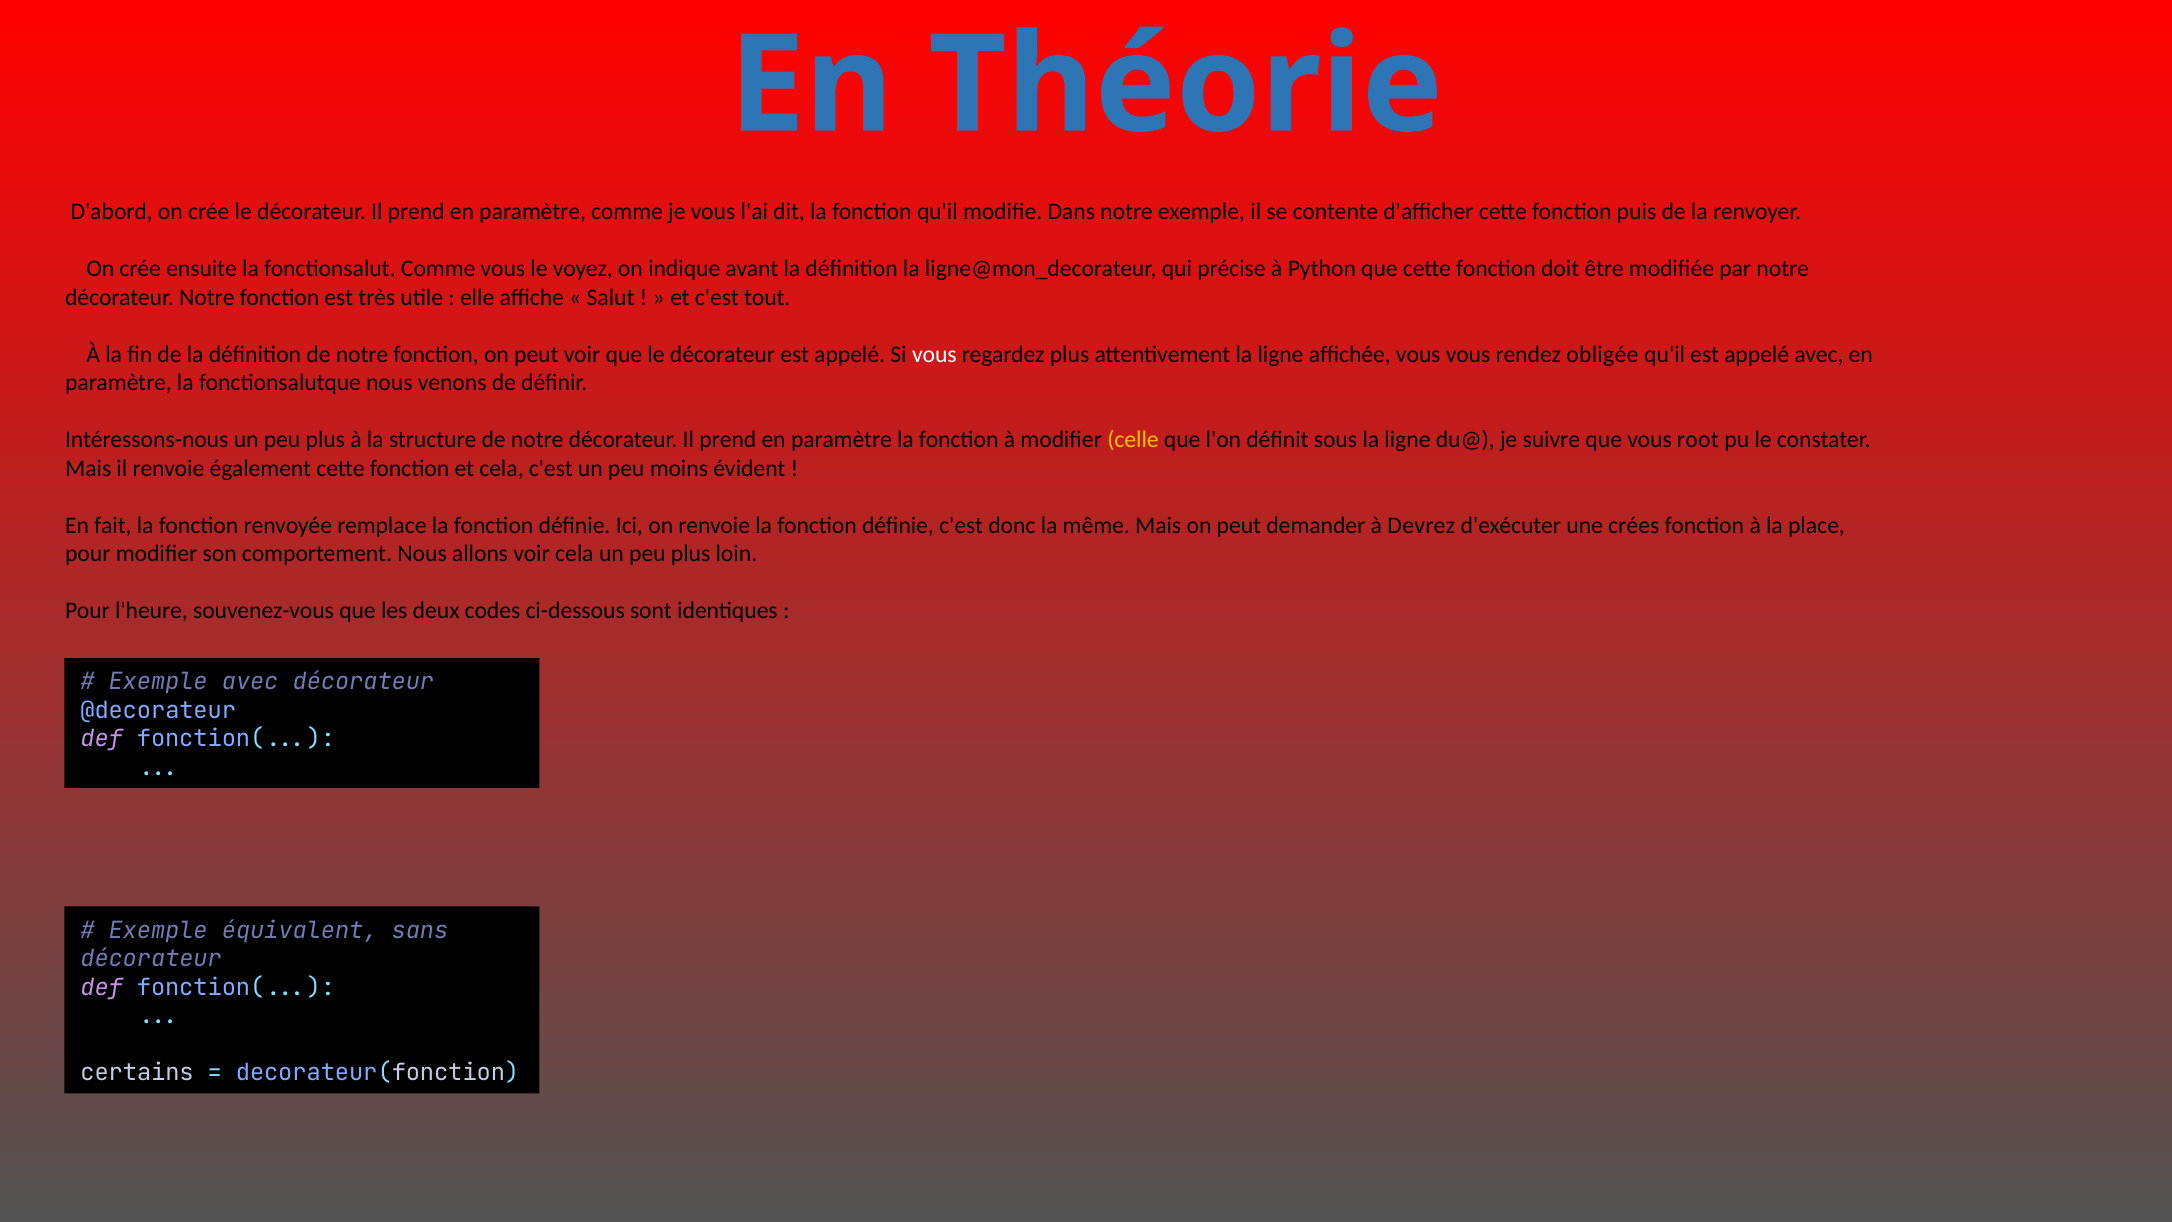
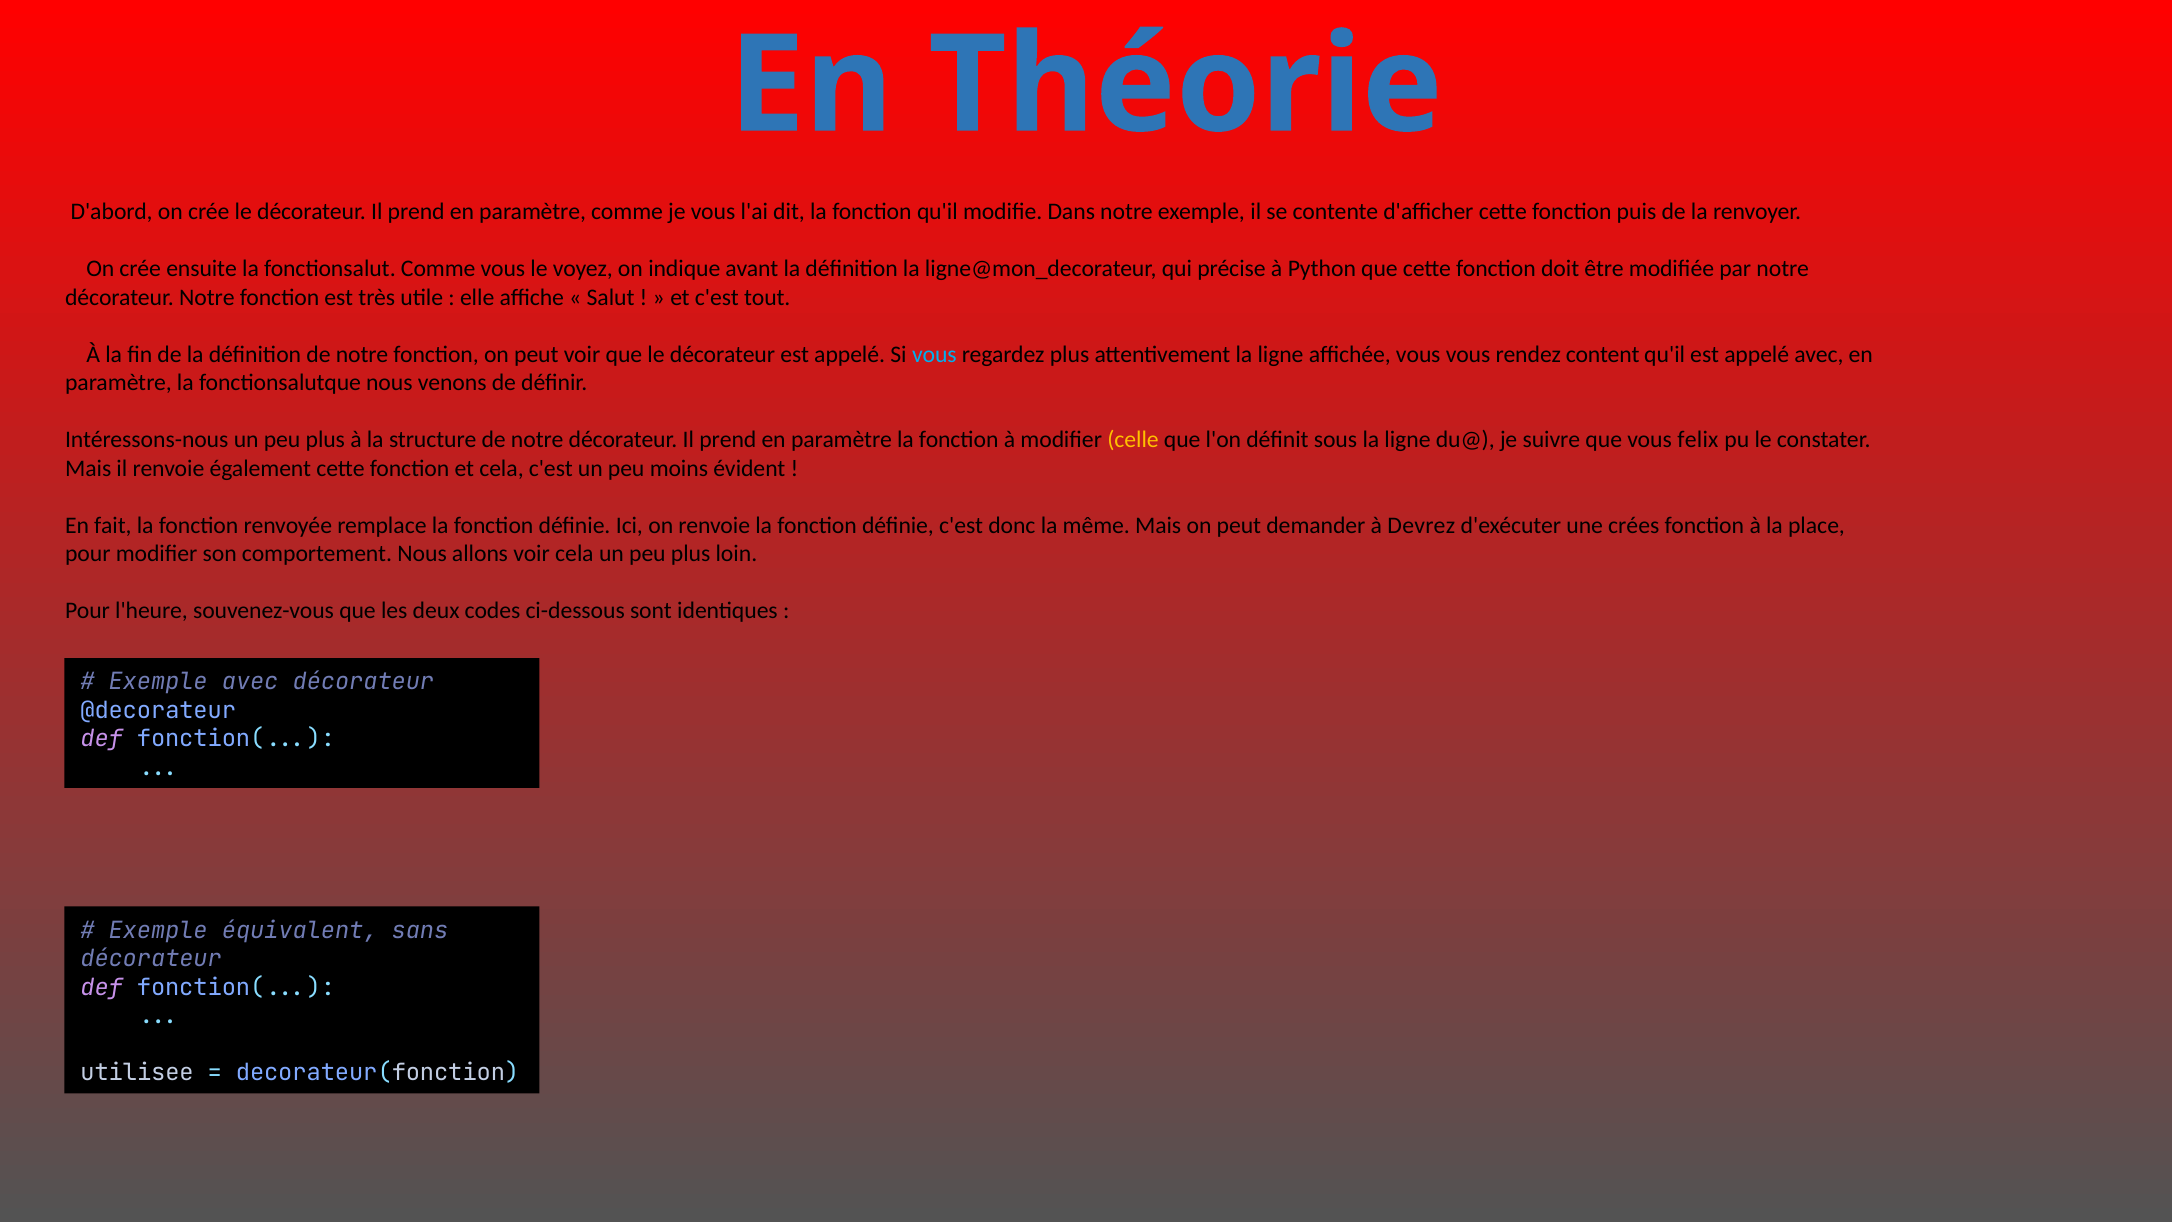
vous at (934, 354) colour: white -> light blue
obligée: obligée -> content
root: root -> felix
certains: certains -> utilisee
